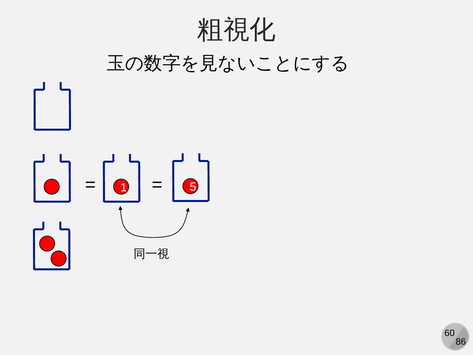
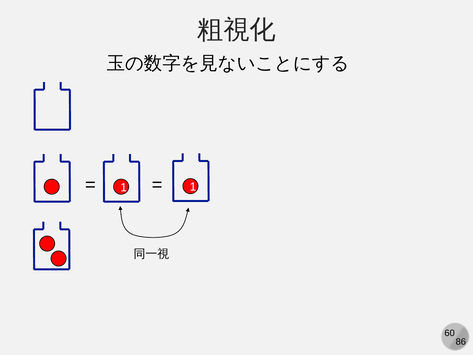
1 5: 5 -> 1
